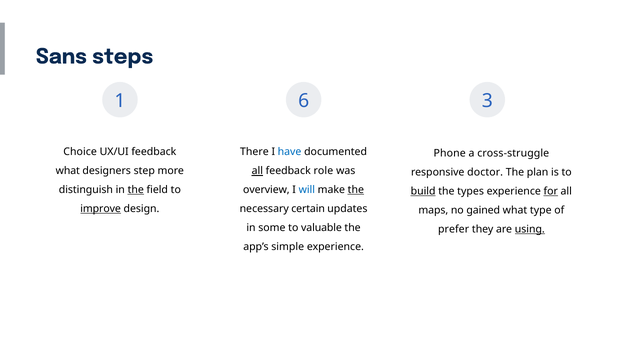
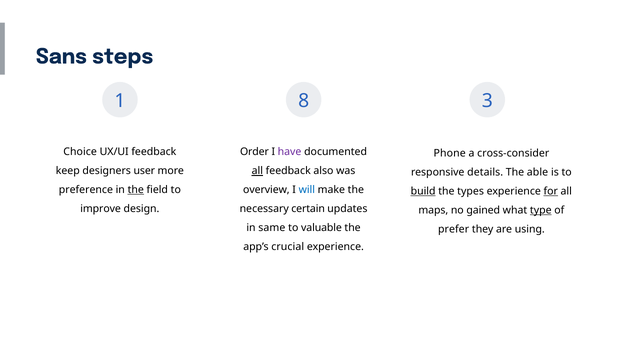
6: 6 -> 8
There: There -> Order
have colour: blue -> purple
cross-struggle: cross-struggle -> cross-consider
what at (68, 171): what -> keep
step: step -> user
role: role -> also
doctor: doctor -> details
plan: plan -> able
distinguish: distinguish -> preference
the at (356, 190) underline: present -> none
improve underline: present -> none
type underline: none -> present
some: some -> same
using underline: present -> none
simple: simple -> crucial
